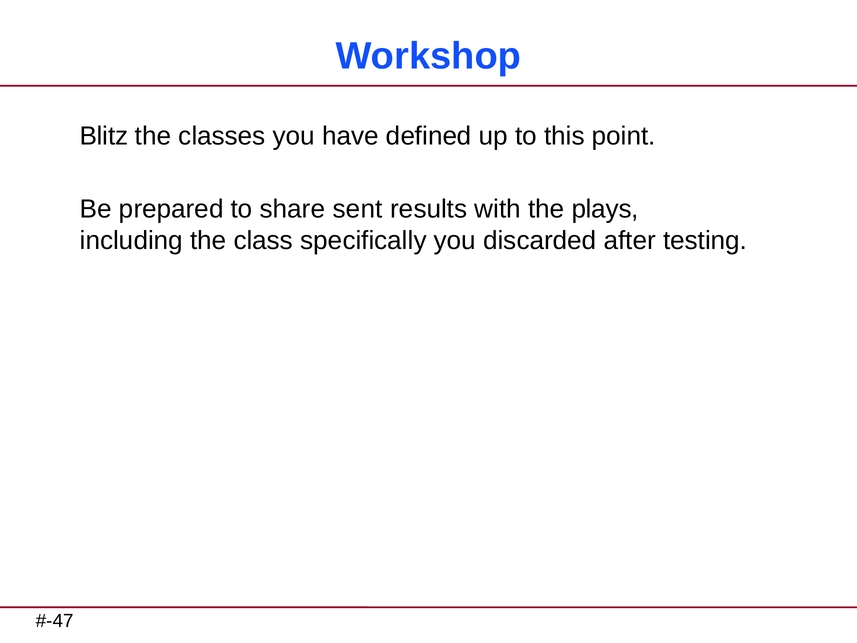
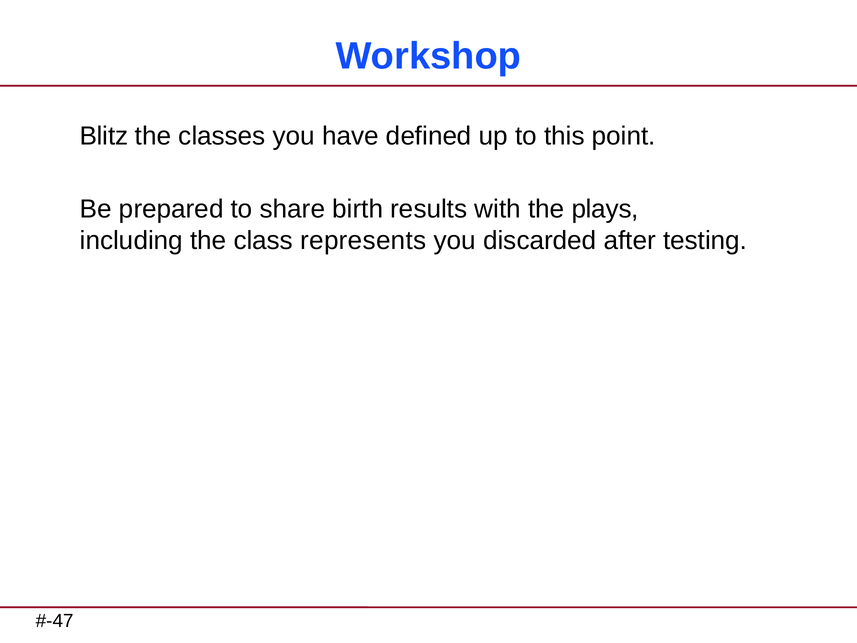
sent: sent -> birth
specifically: specifically -> represents
